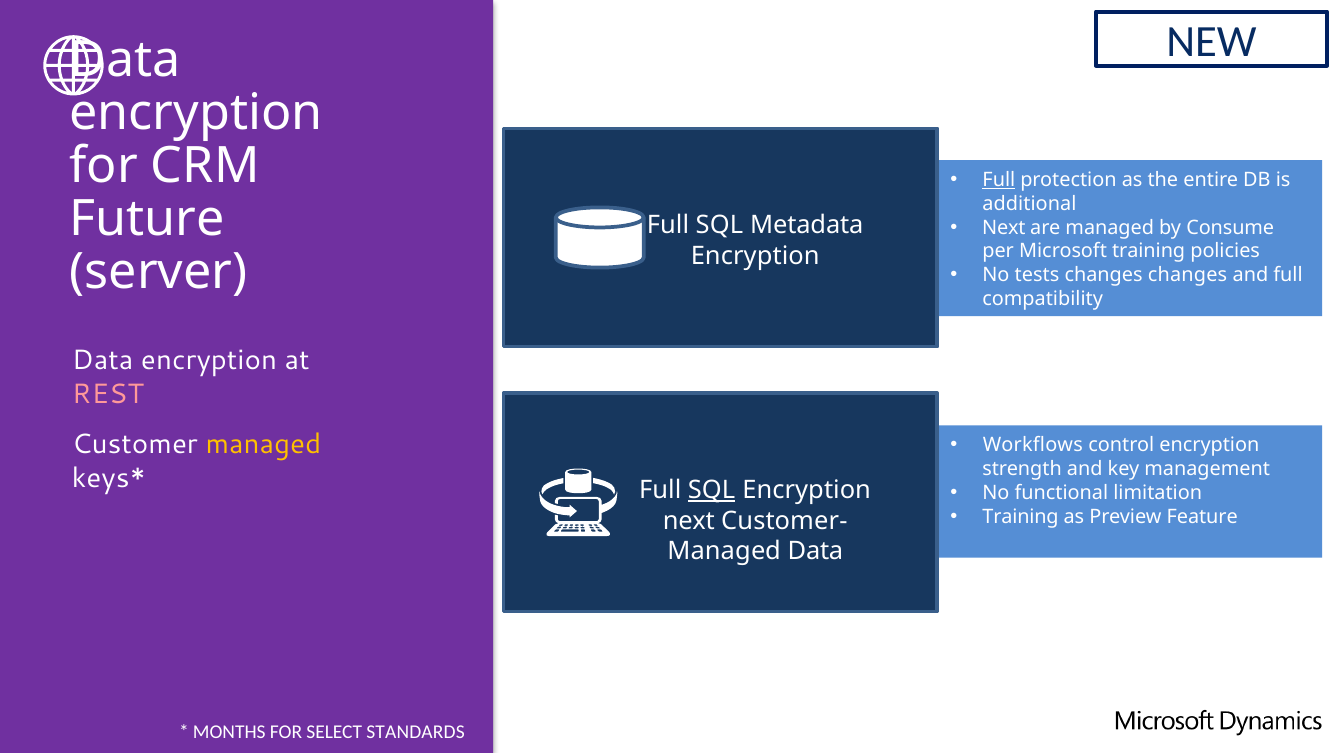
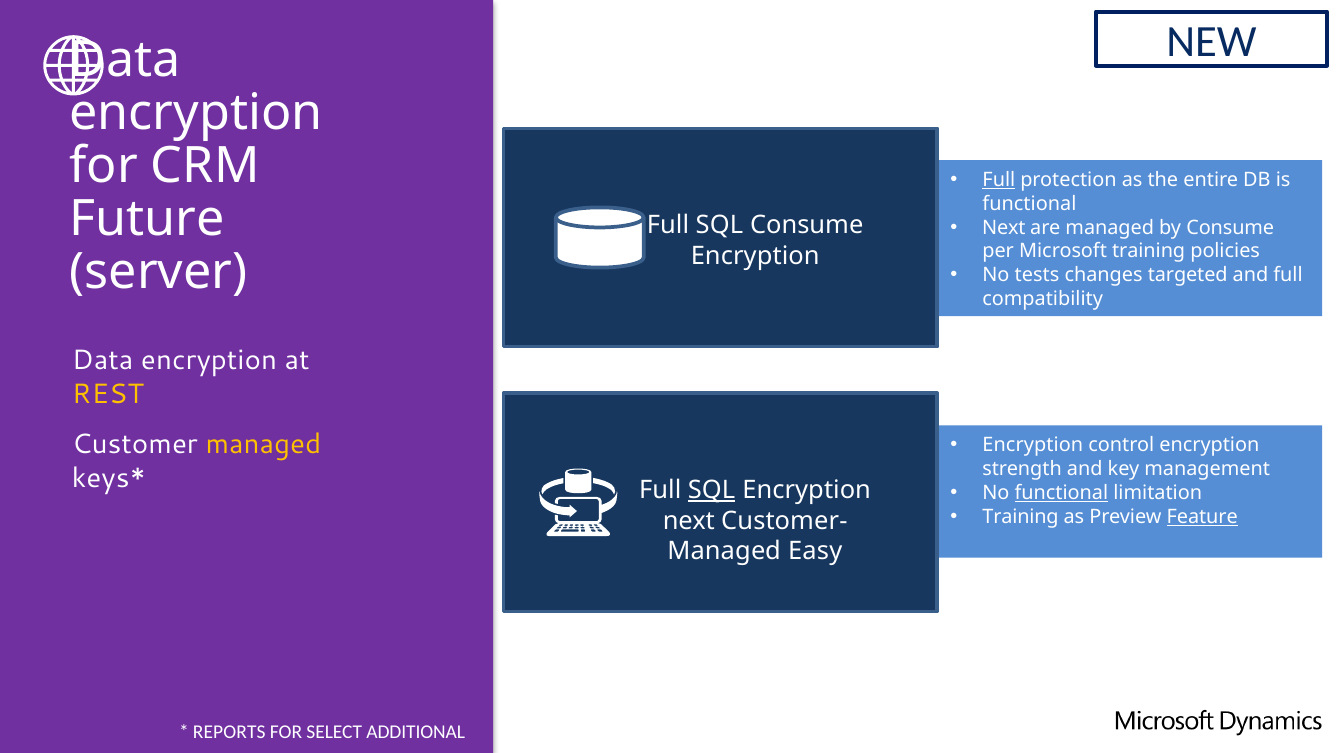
additional at (1029, 204): additional -> functional
SQL Metadata: Metadata -> Consume
changes changes: changes -> targeted
REST colour: pink -> yellow
Workflows at (1033, 445): Workflows -> Encryption
functional at (1061, 493) underline: none -> present
Feature underline: none -> present
Managed Data: Data -> Easy
MONTHS: MONTHS -> REPORTS
STANDARDS: STANDARDS -> ADDITIONAL
